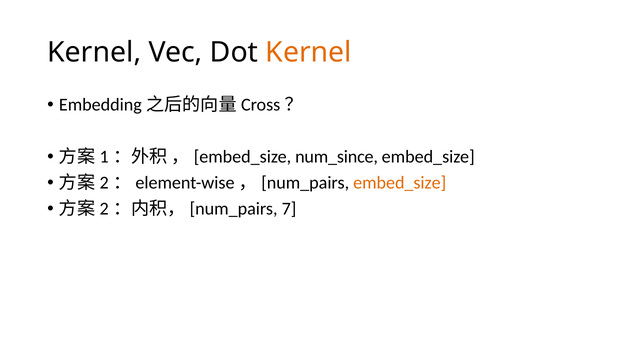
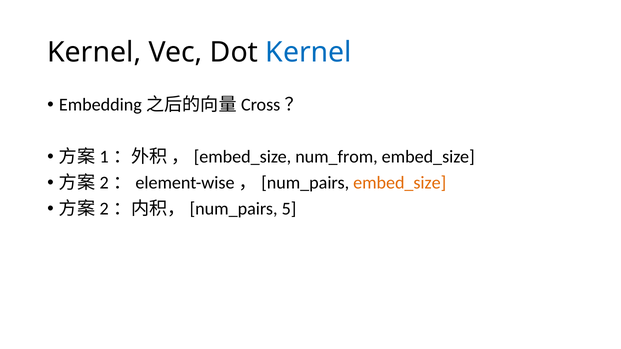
Kernel at (309, 52) colour: orange -> blue
num_since: num_since -> num_from
7: 7 -> 5
